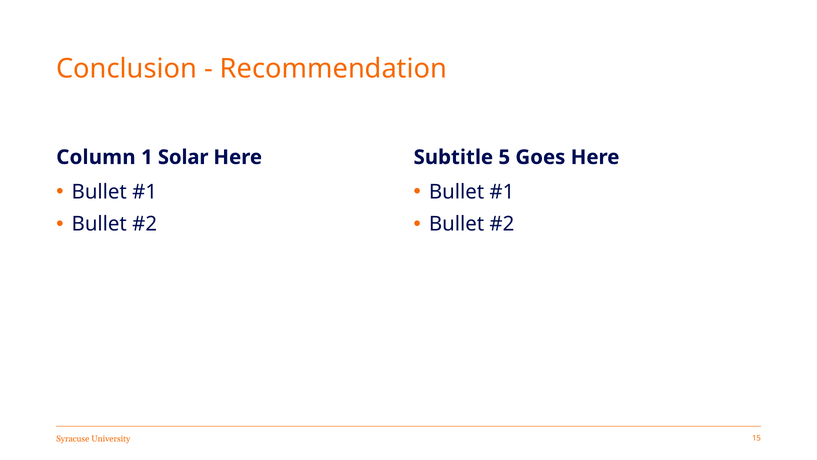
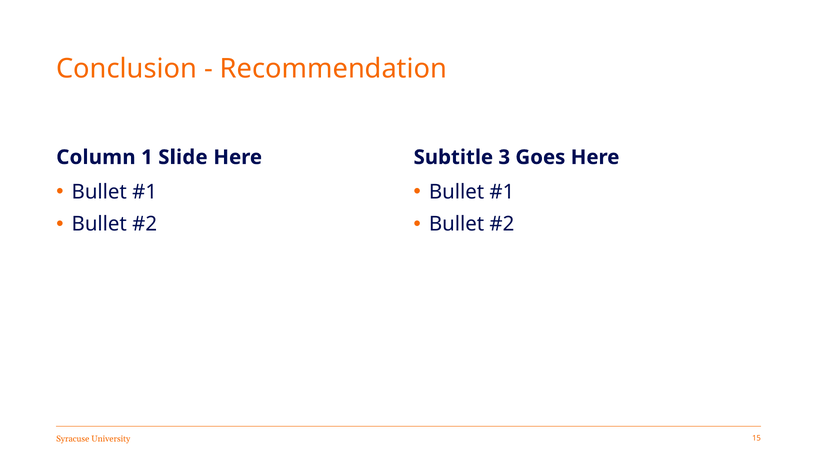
Solar: Solar -> Slide
5: 5 -> 3
